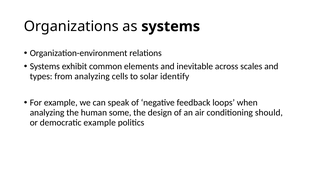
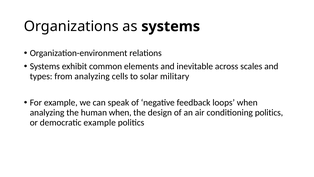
identify: identify -> military
human some: some -> when
conditioning should: should -> politics
